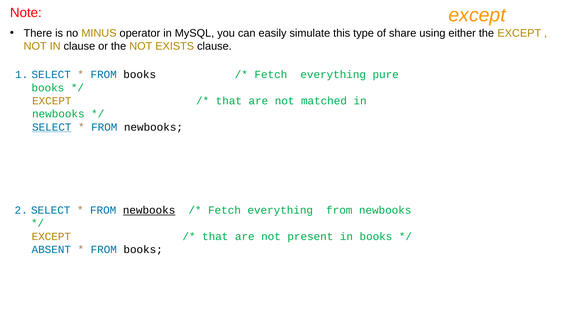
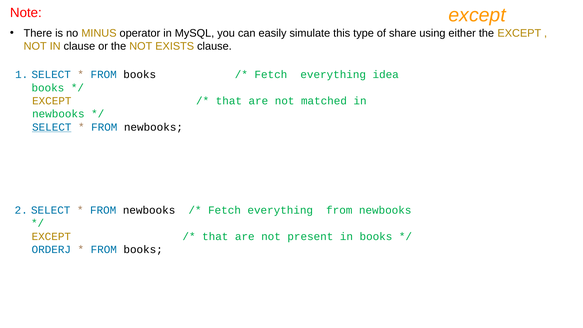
pure: pure -> idea
newbooks at (149, 210) underline: present -> none
ABSENT: ABSENT -> ORDERJ
